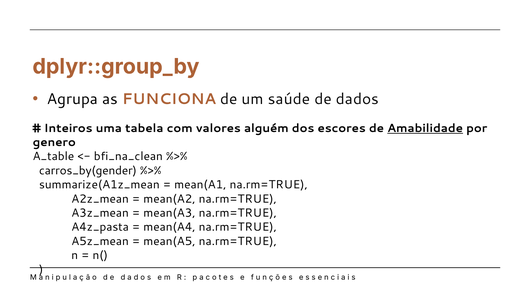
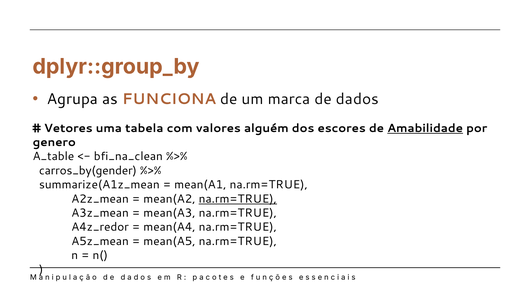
saúde: saúde -> marca
Inteiros: Inteiros -> Vetores
na.rm=TRUE at (238, 199) underline: none -> present
A4z_pasta: A4z_pasta -> A4z_redor
